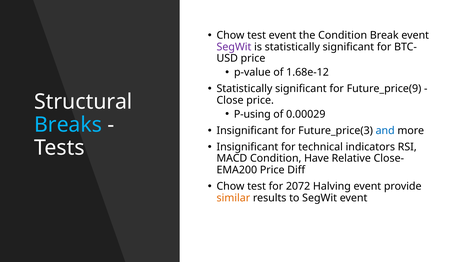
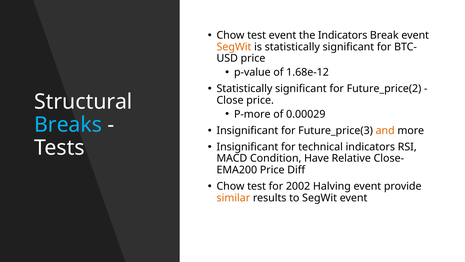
the Condition: Condition -> Indicators
SegWit at (234, 47) colour: purple -> orange
Future_price(9: Future_price(9 -> Future_price(2
P-using: P-using -> P-more
and colour: blue -> orange
2072: 2072 -> 2002
